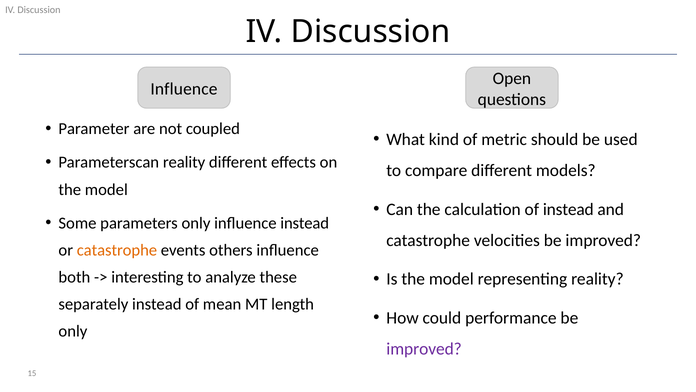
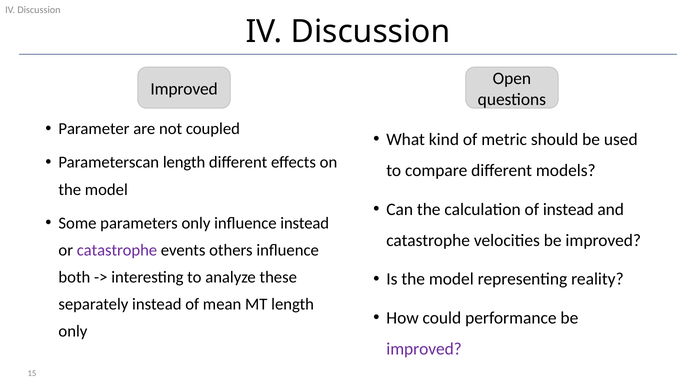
Influence at (184, 89): Influence -> Improved
Parameterscan reality: reality -> length
catastrophe at (117, 250) colour: orange -> purple
